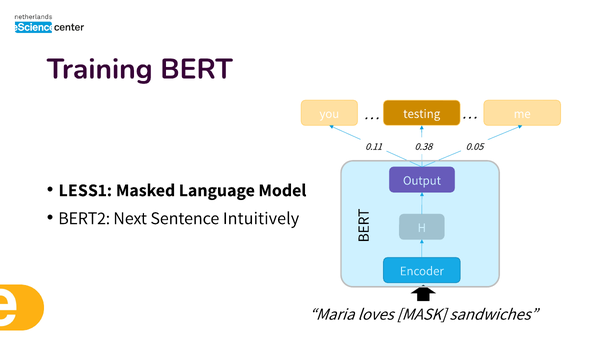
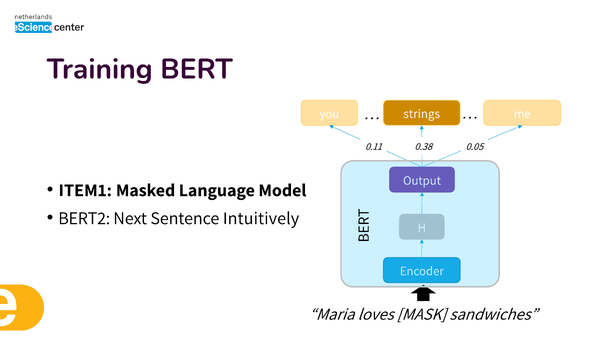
testing: testing -> strings
LESS1: LESS1 -> ITEM1
